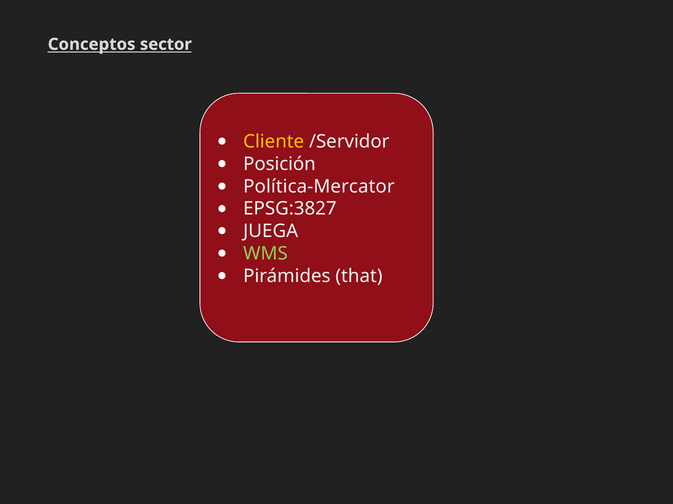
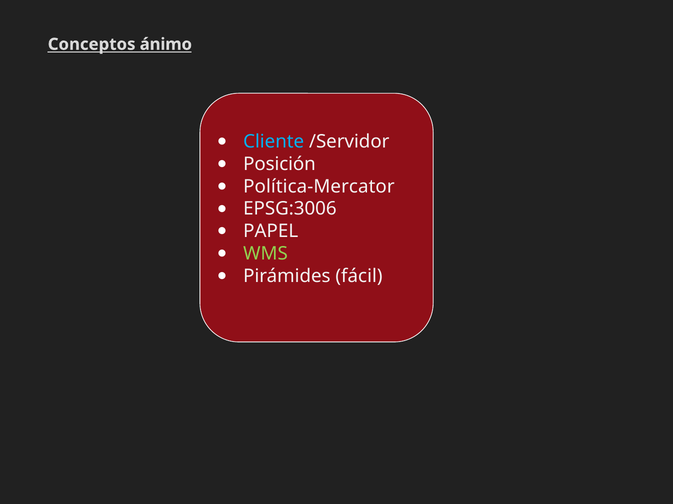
sector: sector -> ánimo
Cliente colour: yellow -> light blue
EPSG:3827: EPSG:3827 -> EPSG:3006
JUEGA: JUEGA -> PAPEL
that: that -> fácil
